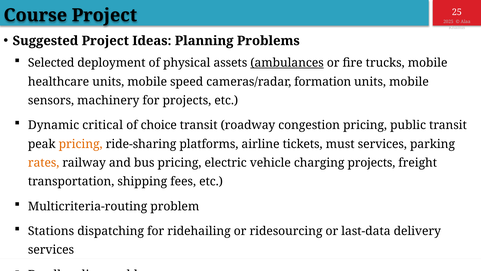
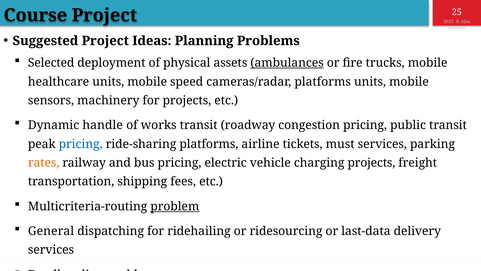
cameras/radar formation: formation -> platforms
critical: critical -> handle
choice: choice -> works
pricing at (81, 144) colour: orange -> blue
problem at (175, 206) underline: none -> present
Stations: Stations -> General
